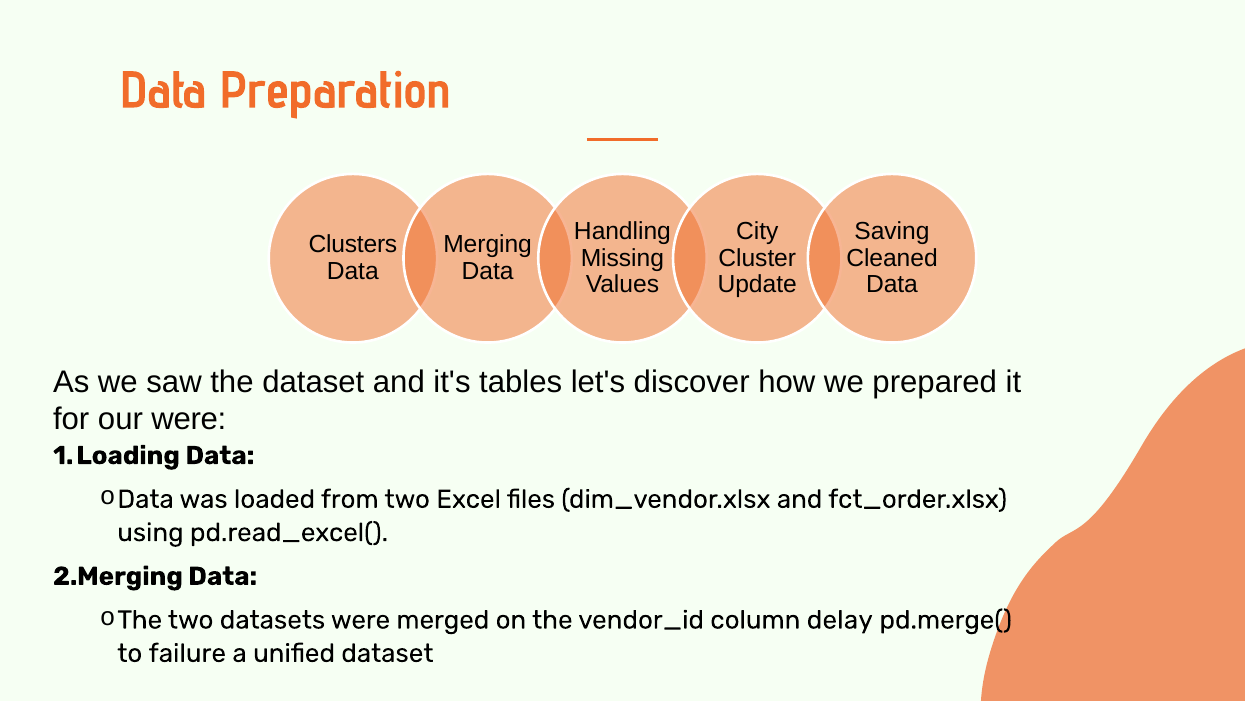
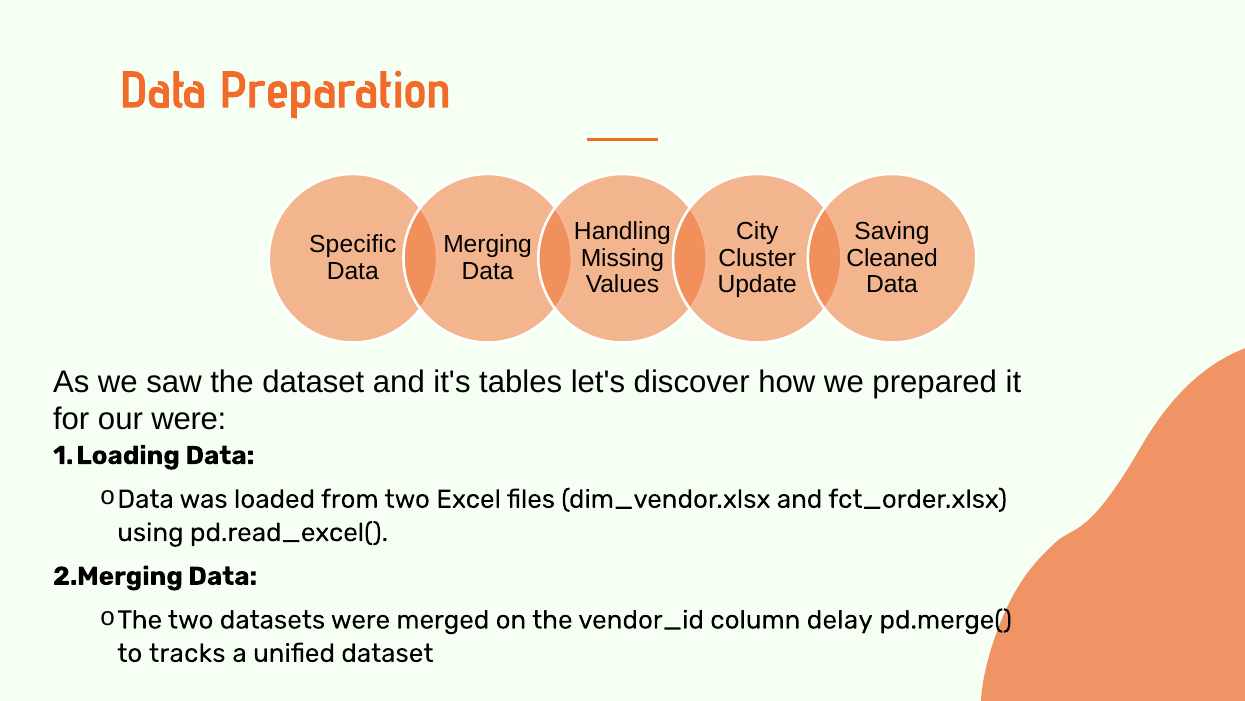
Clusters: Clusters -> Specific
failure: failure -> tracks
